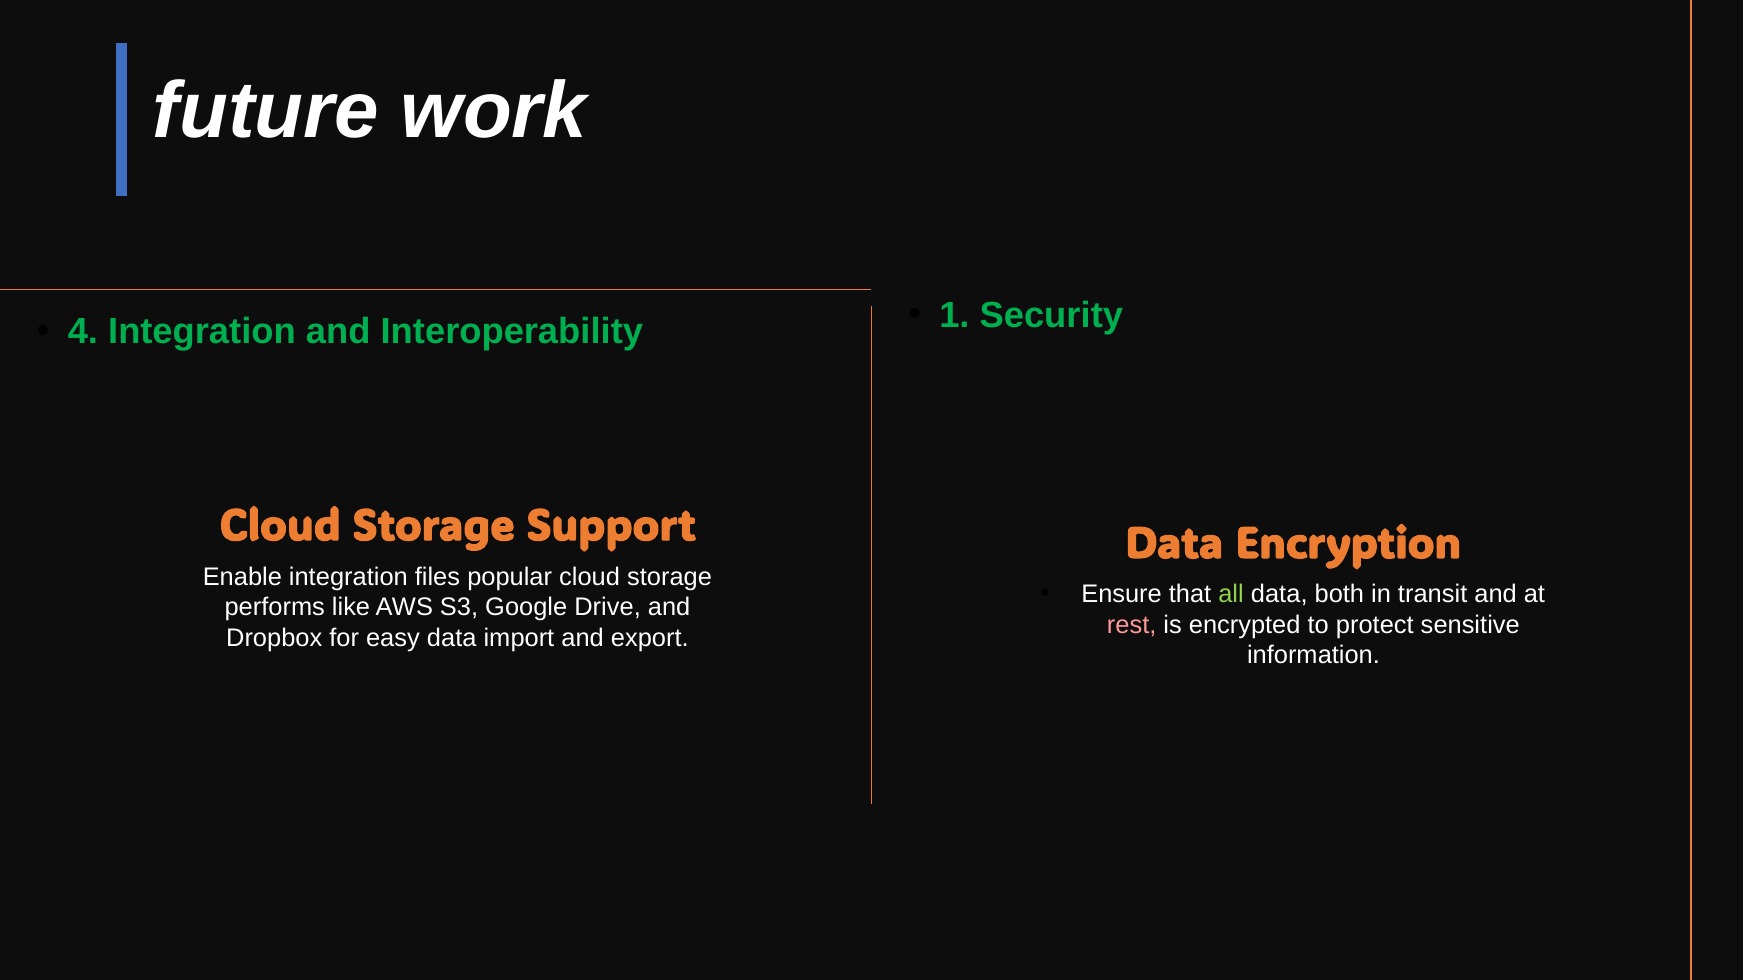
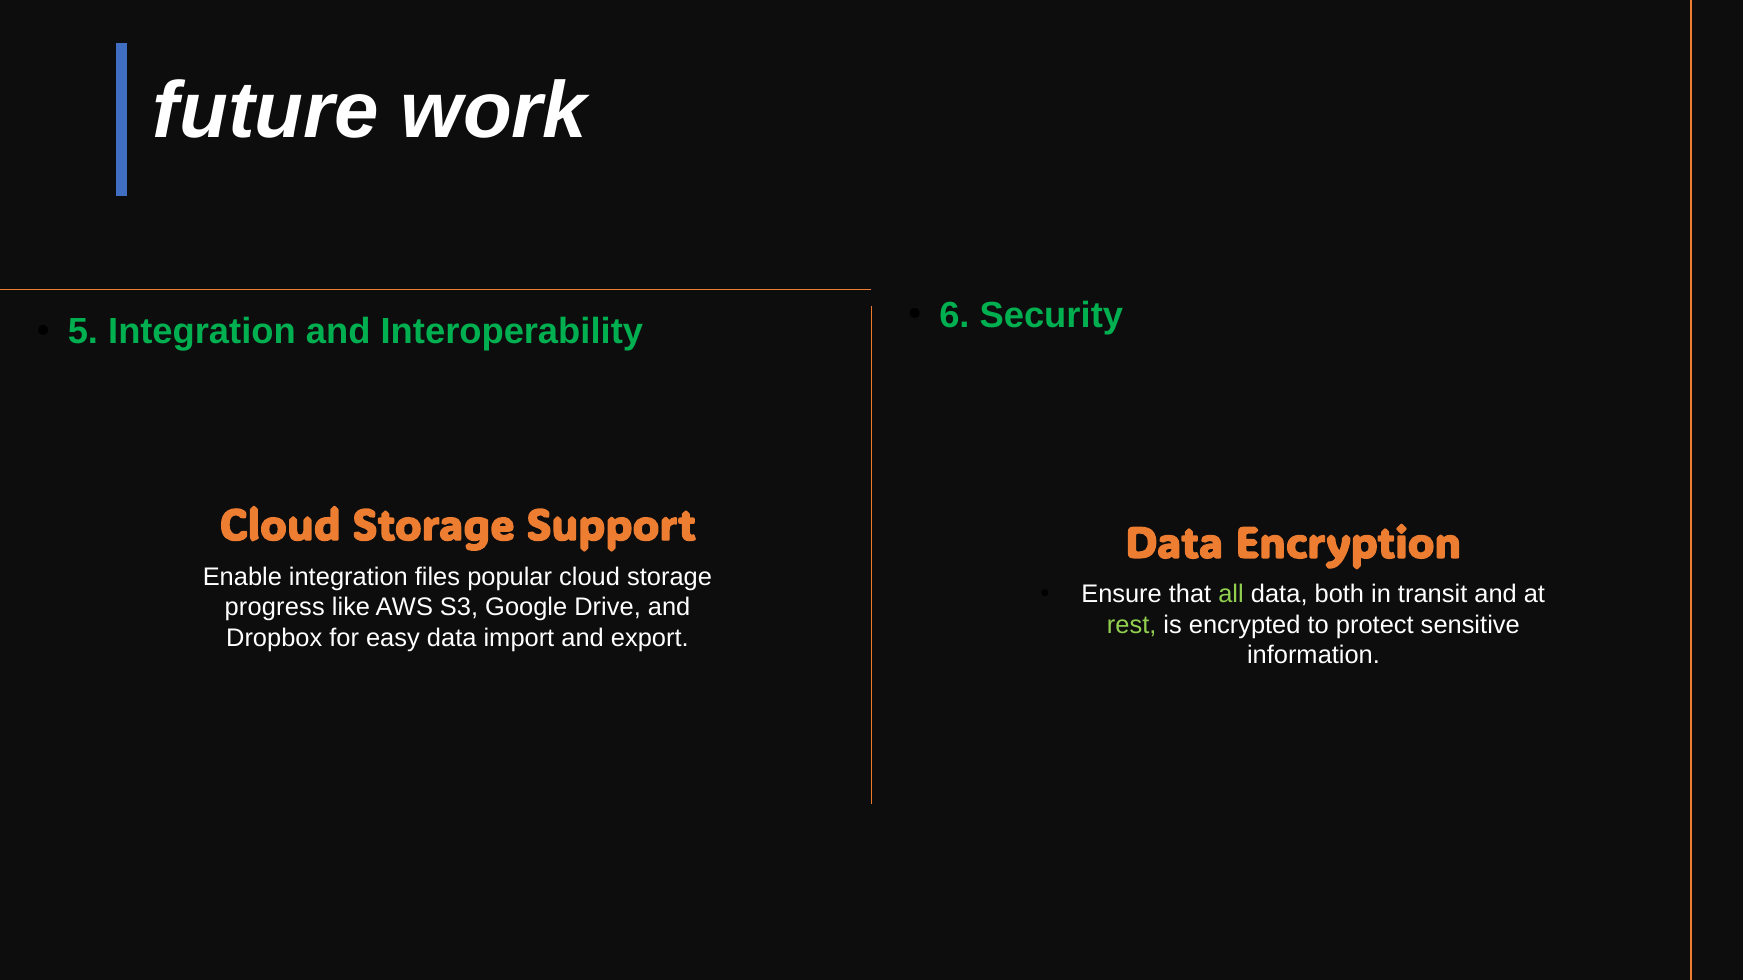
1: 1 -> 6
4: 4 -> 5
performs: performs -> progress
rest colour: pink -> light green
